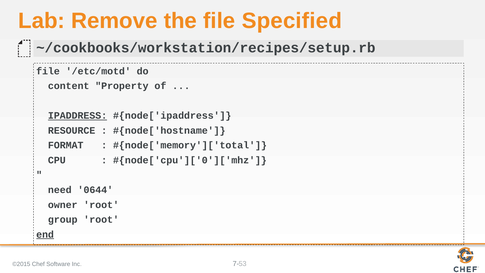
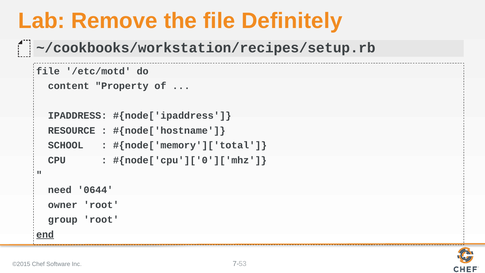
Specified: Specified -> Definitely
IPADDRESS underline: present -> none
FORMAT: FORMAT -> SCHOOL
